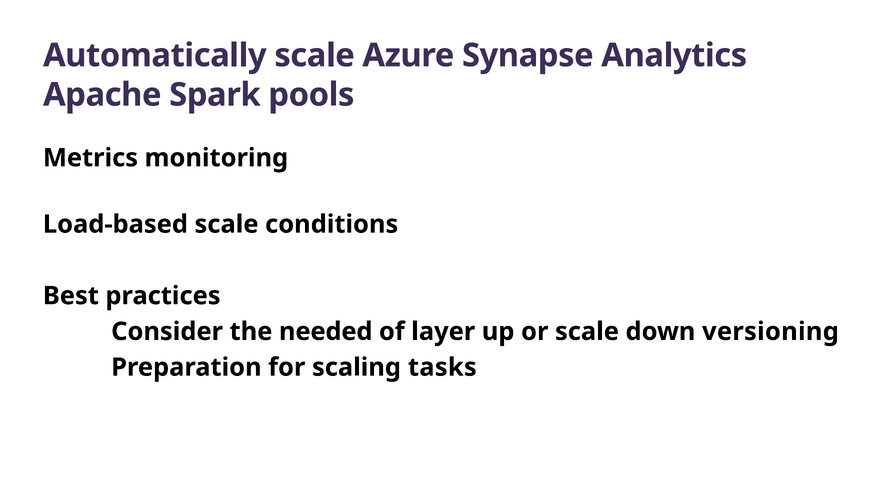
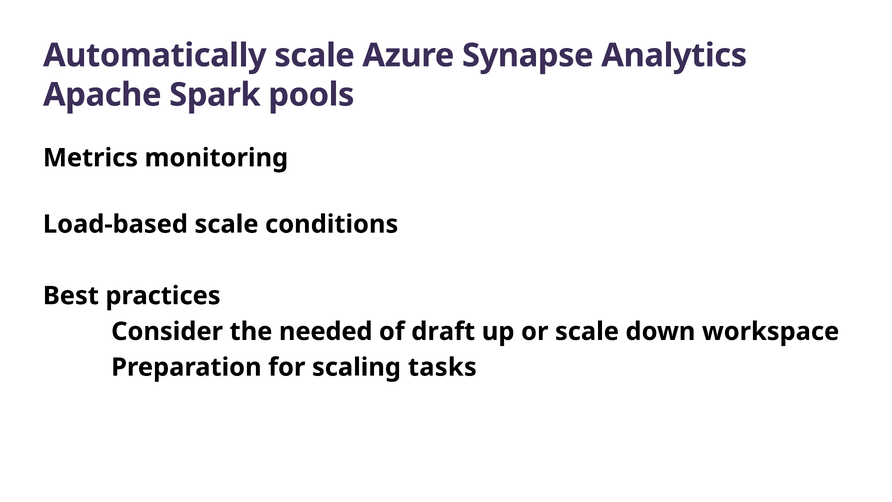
layer: layer -> draft
versioning: versioning -> workspace
